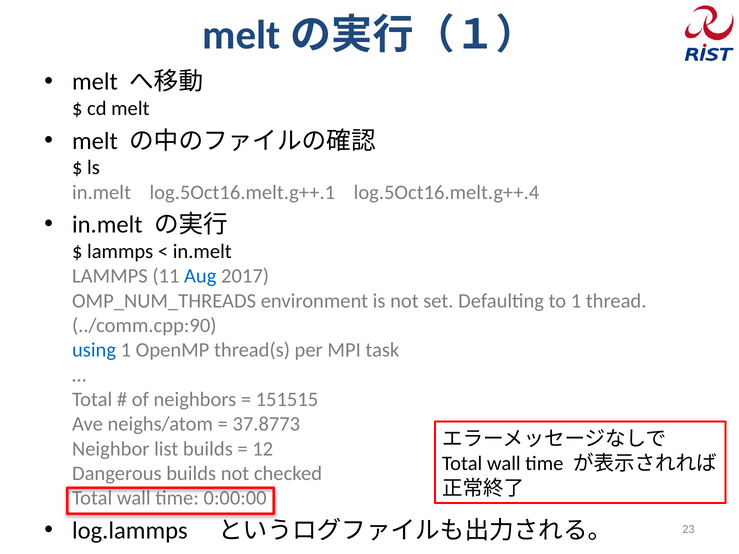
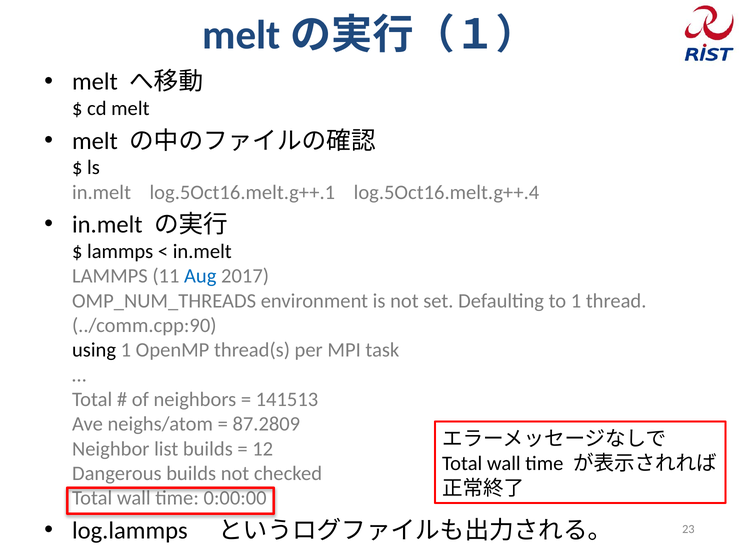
using colour: blue -> black
151515: 151515 -> 141513
37.8773: 37.8773 -> 87.2809
